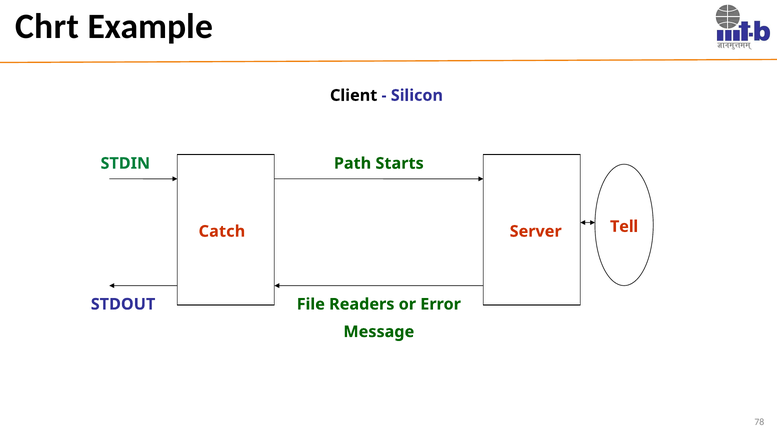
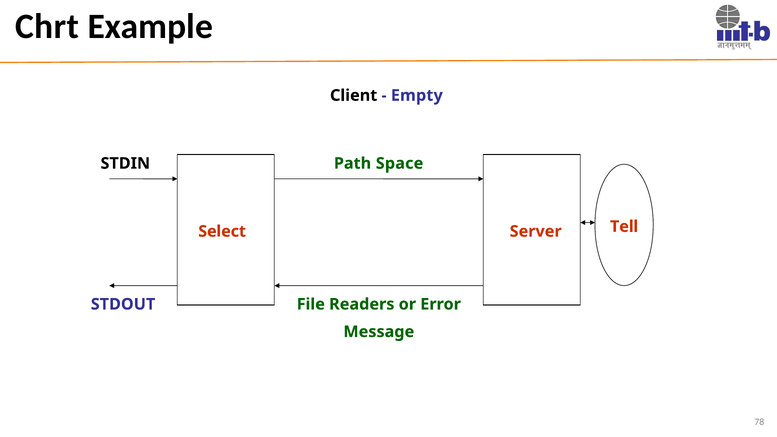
Silicon: Silicon -> Empty
STDIN colour: green -> black
Starts: Starts -> Space
Catch: Catch -> Select
